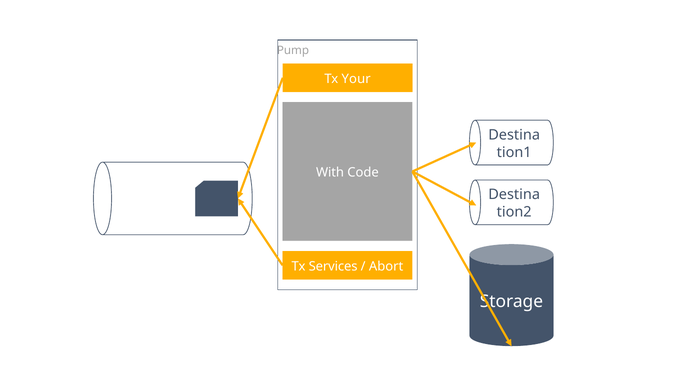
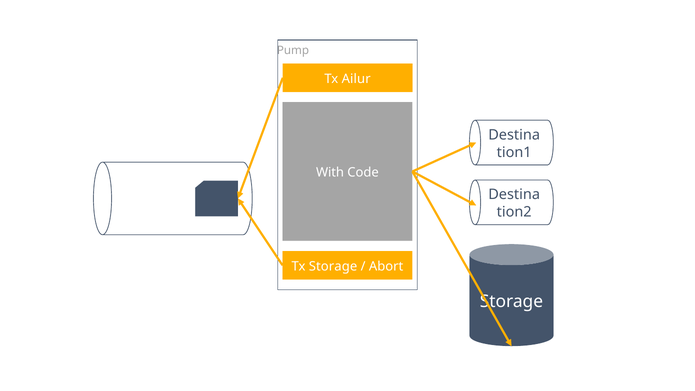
Your: Your -> Ailur
Tx Services: Services -> Storage
